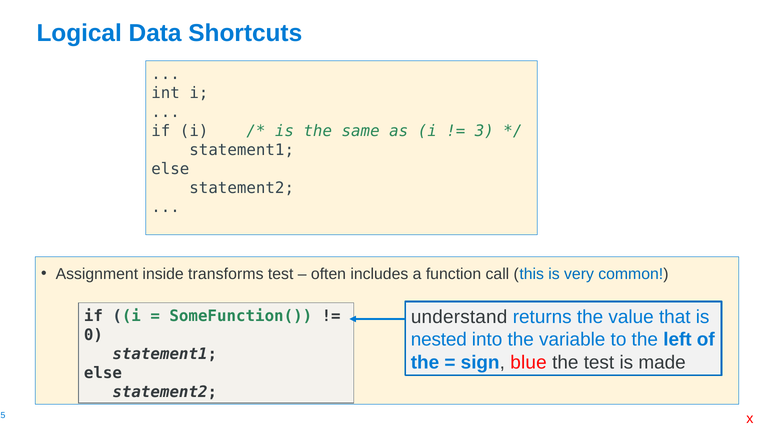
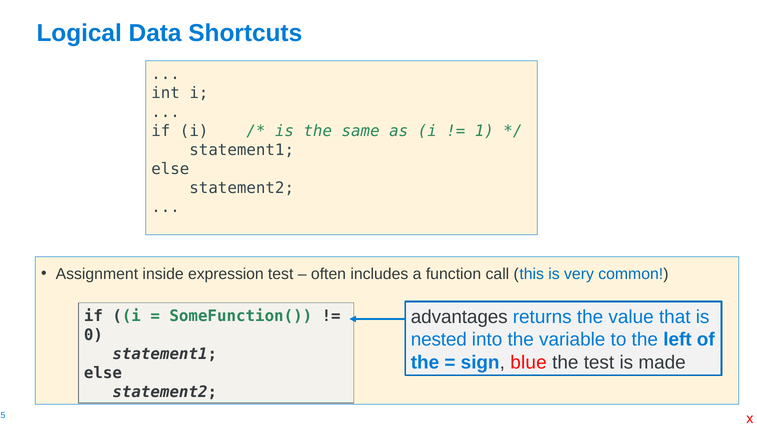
3: 3 -> 1
transforms: transforms -> expression
understand: understand -> advantages
